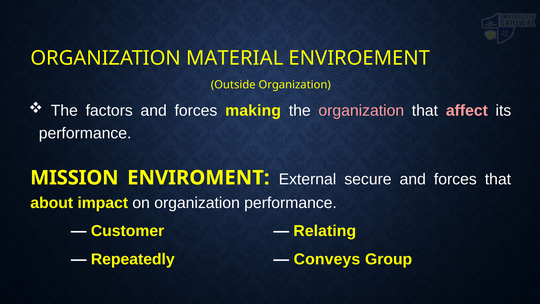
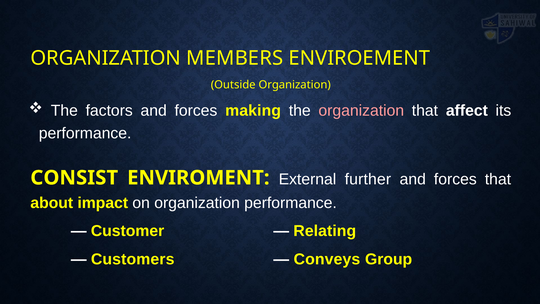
MATERIAL: MATERIAL -> MEMBERS
affect colour: pink -> white
MISSION: MISSION -> CONSIST
secure: secure -> further
Repeatedly: Repeatedly -> Customers
